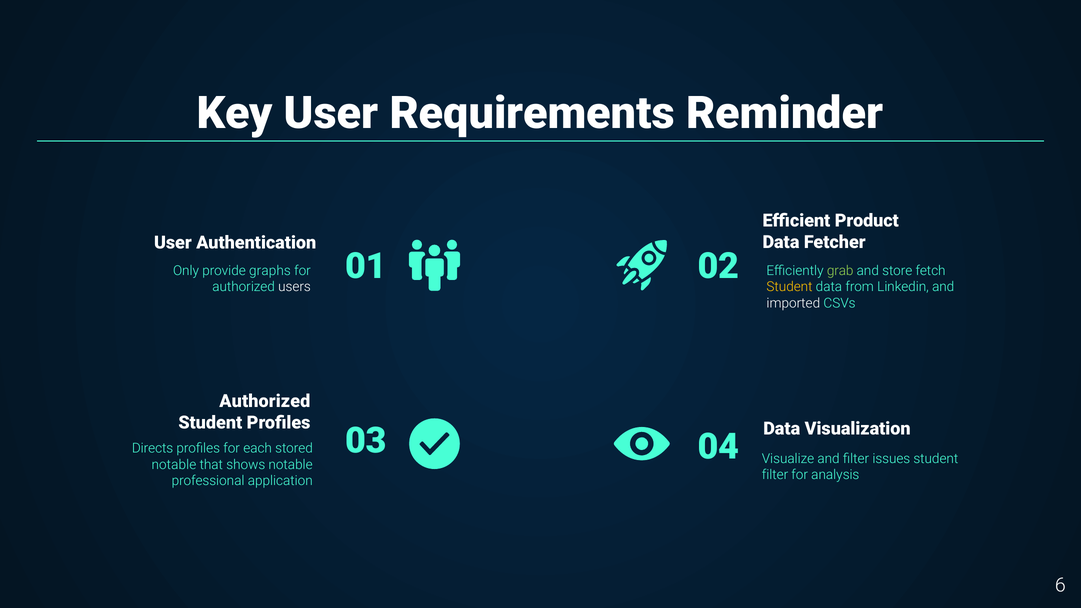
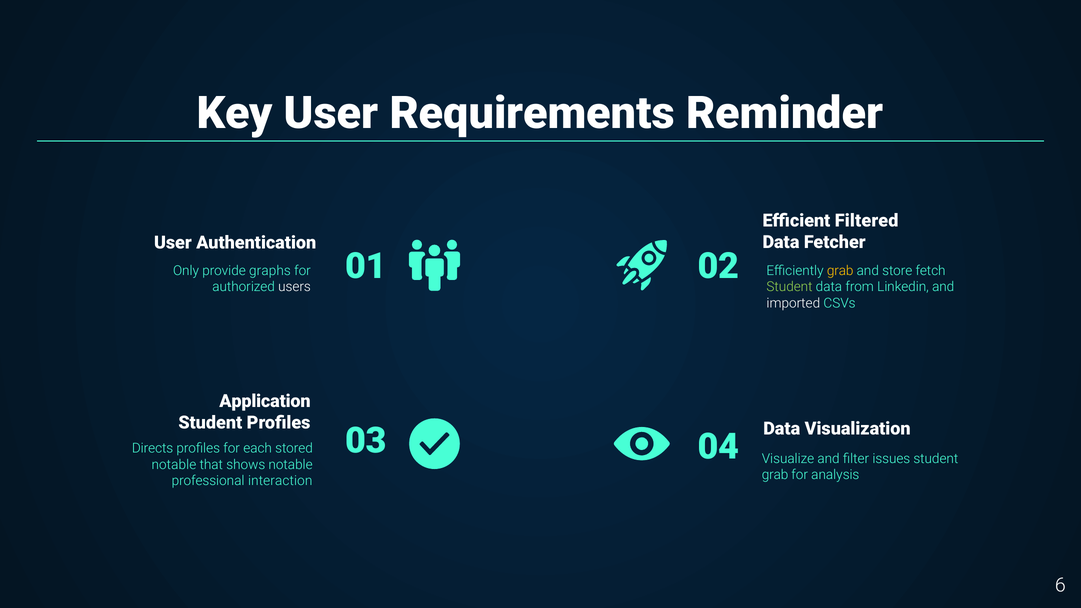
Product: Product -> Filtered
grab at (840, 271) colour: light green -> yellow
Student at (789, 287) colour: yellow -> light green
Authorized at (265, 401): Authorized -> Application
filter at (775, 475): filter -> grab
application: application -> interaction
